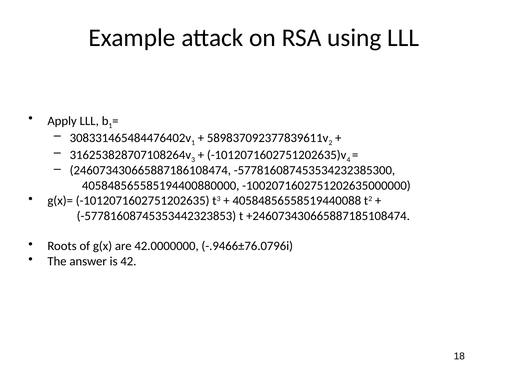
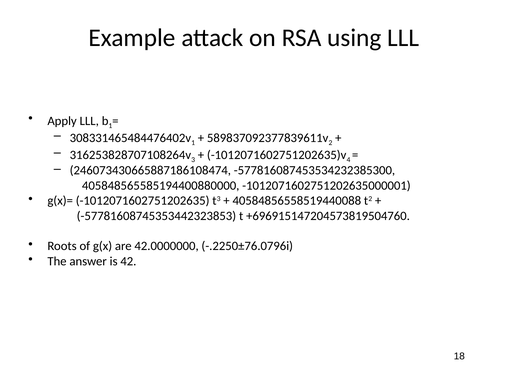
-1002071602751202635000000: -1002071602751202635000000 -> -1012071602751202635000001
+246073430665887185108474: +246073430665887185108474 -> +696915147204573819504760
-.9466±76.0796i: -.9466±76.0796i -> -.2250±76.0796i
